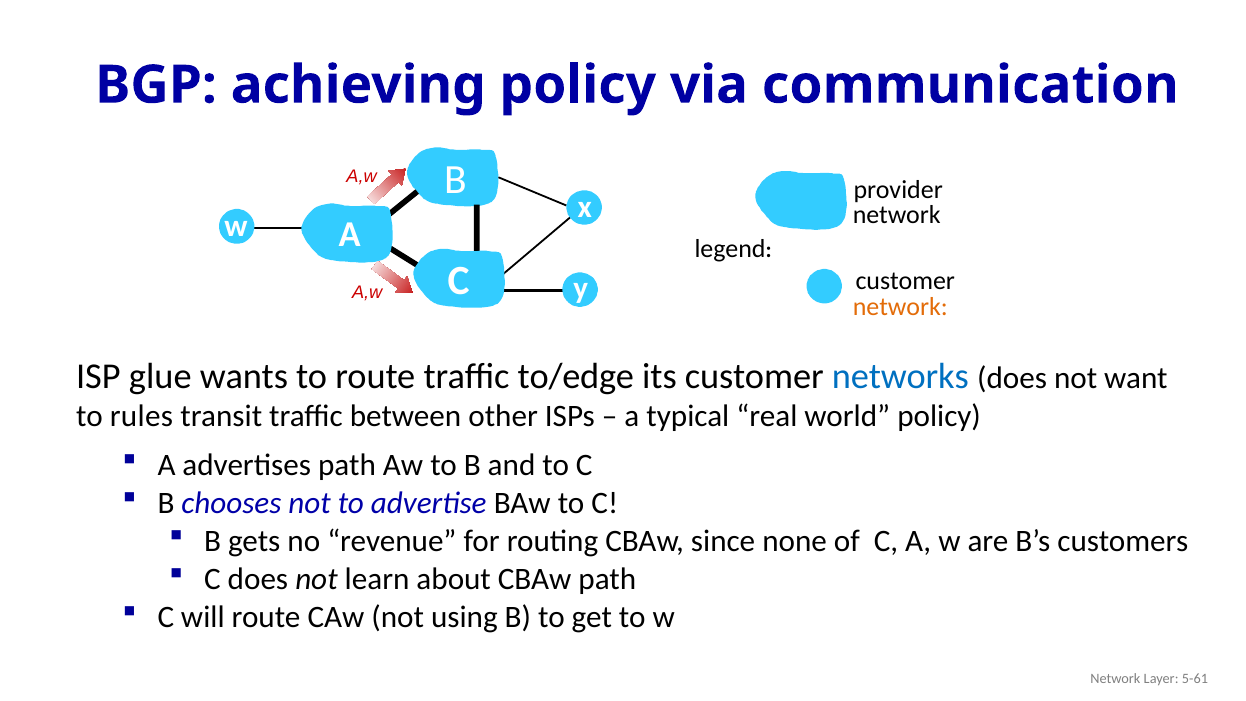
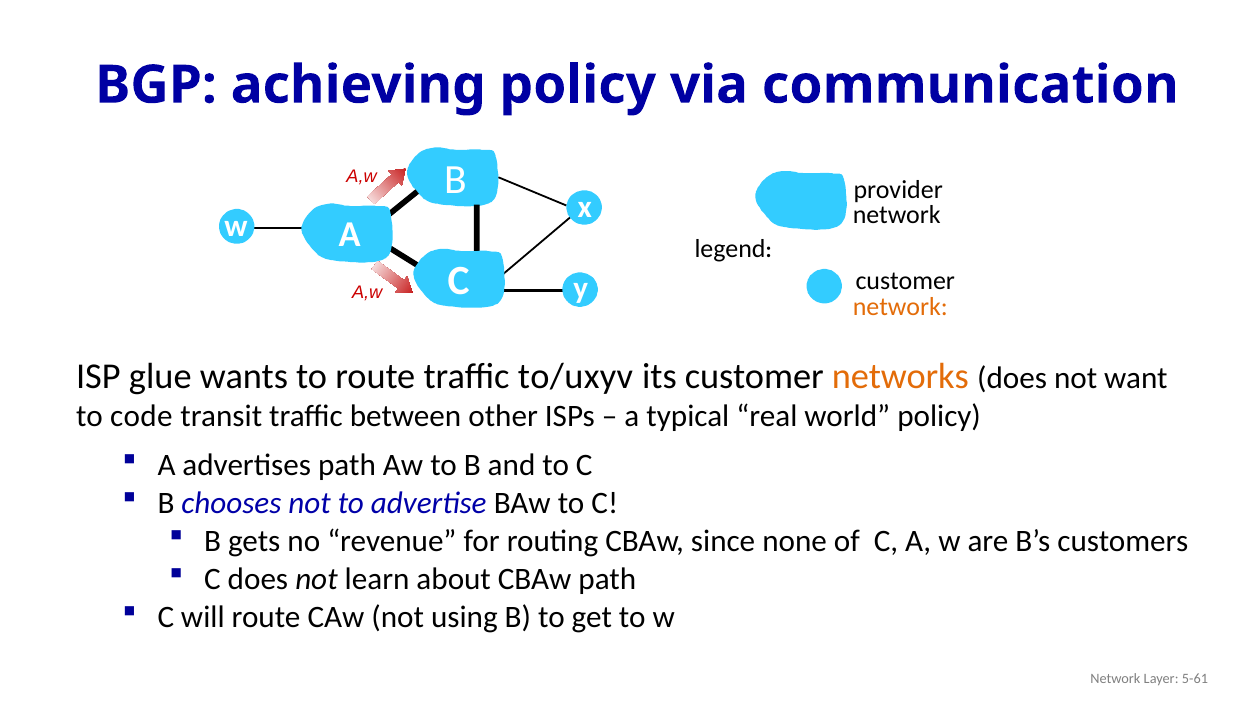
to/edge: to/edge -> to/uxyv
networks colour: blue -> orange
rules: rules -> code
